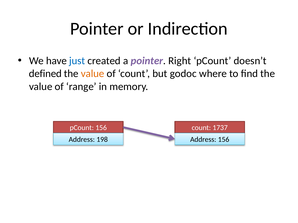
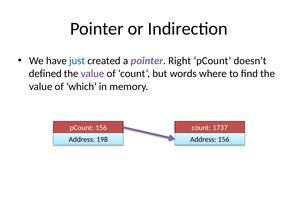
value at (93, 74) colour: orange -> purple
godoc: godoc -> words
range: range -> which
